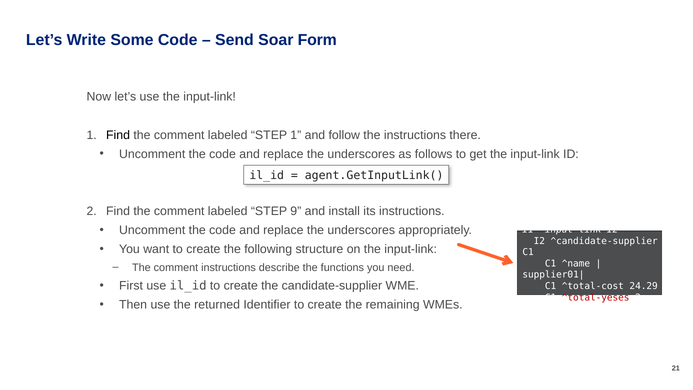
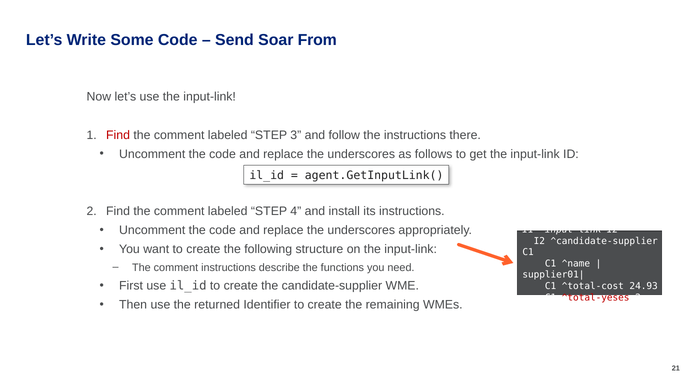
Form: Form -> From
Find at (118, 135) colour: black -> red
STEP 1: 1 -> 3
9: 9 -> 4
24.29: 24.29 -> 24.93
